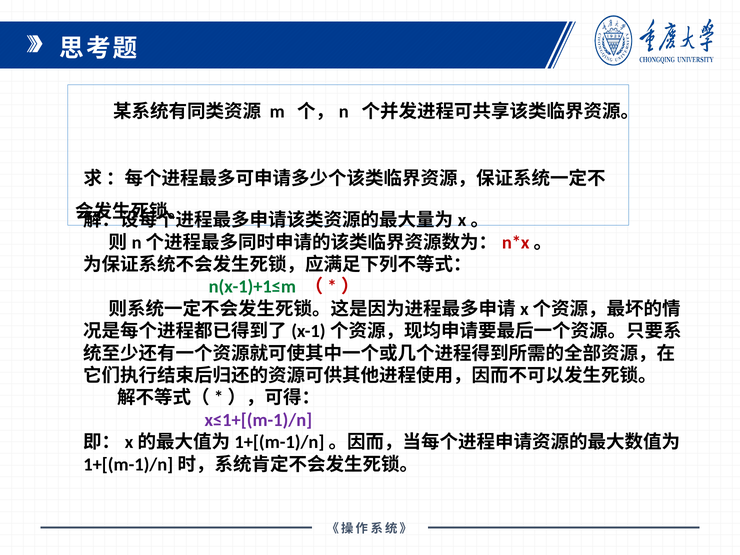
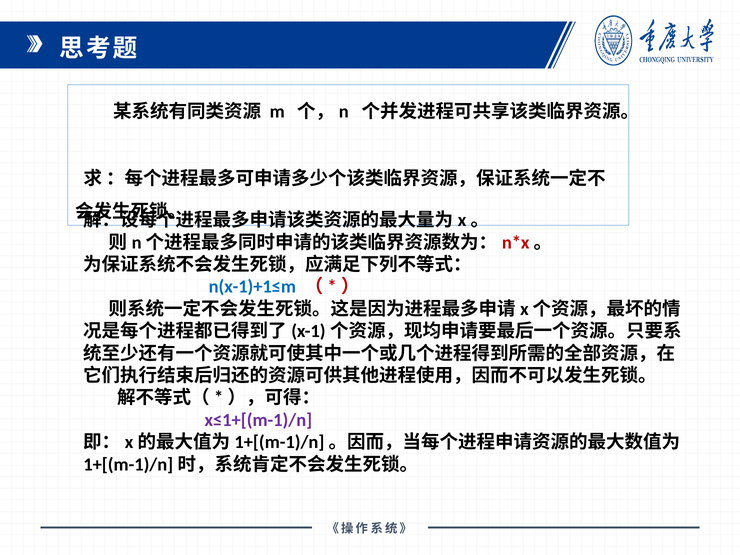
n(x-1)+1≤m colour: green -> blue
